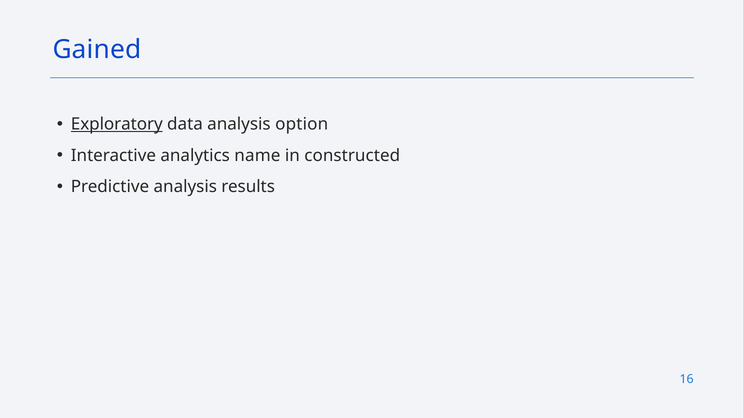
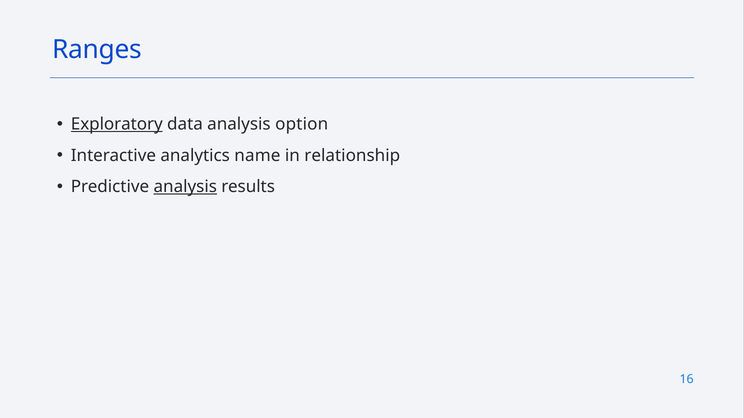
Gained: Gained -> Ranges
constructed: constructed -> relationship
analysis at (185, 187) underline: none -> present
